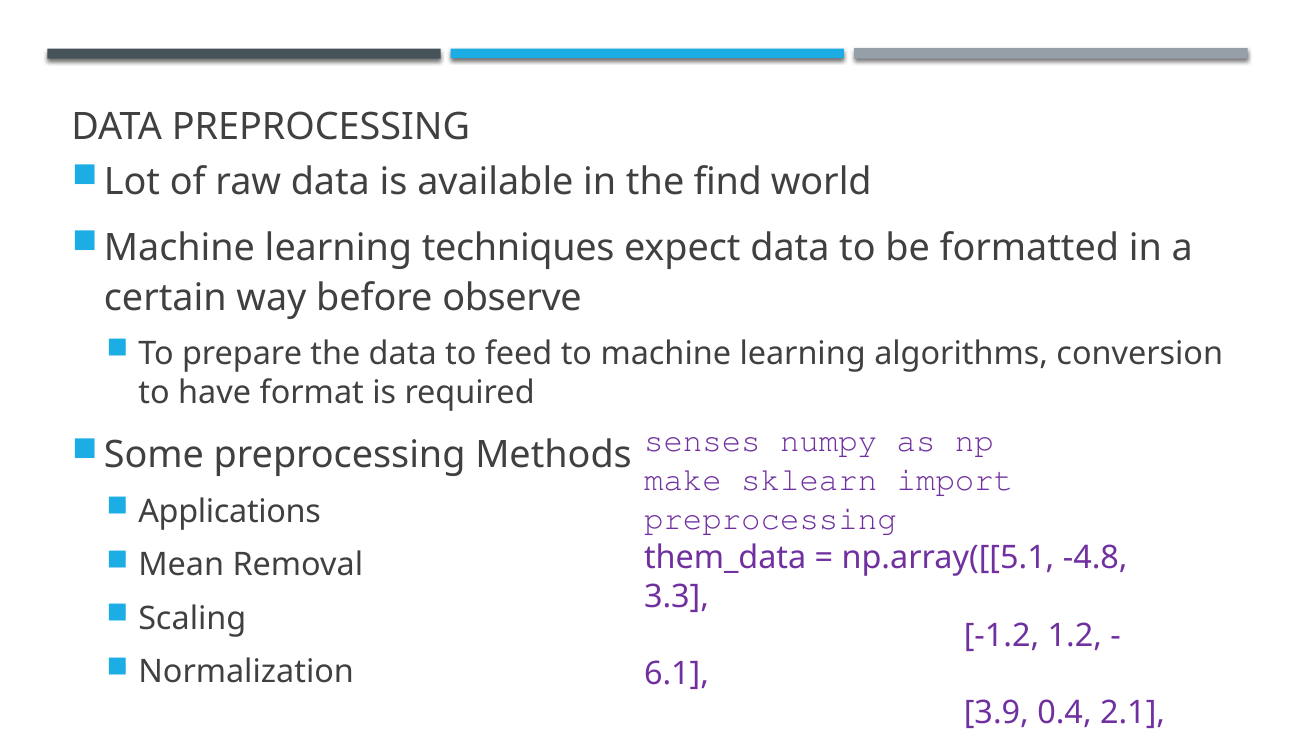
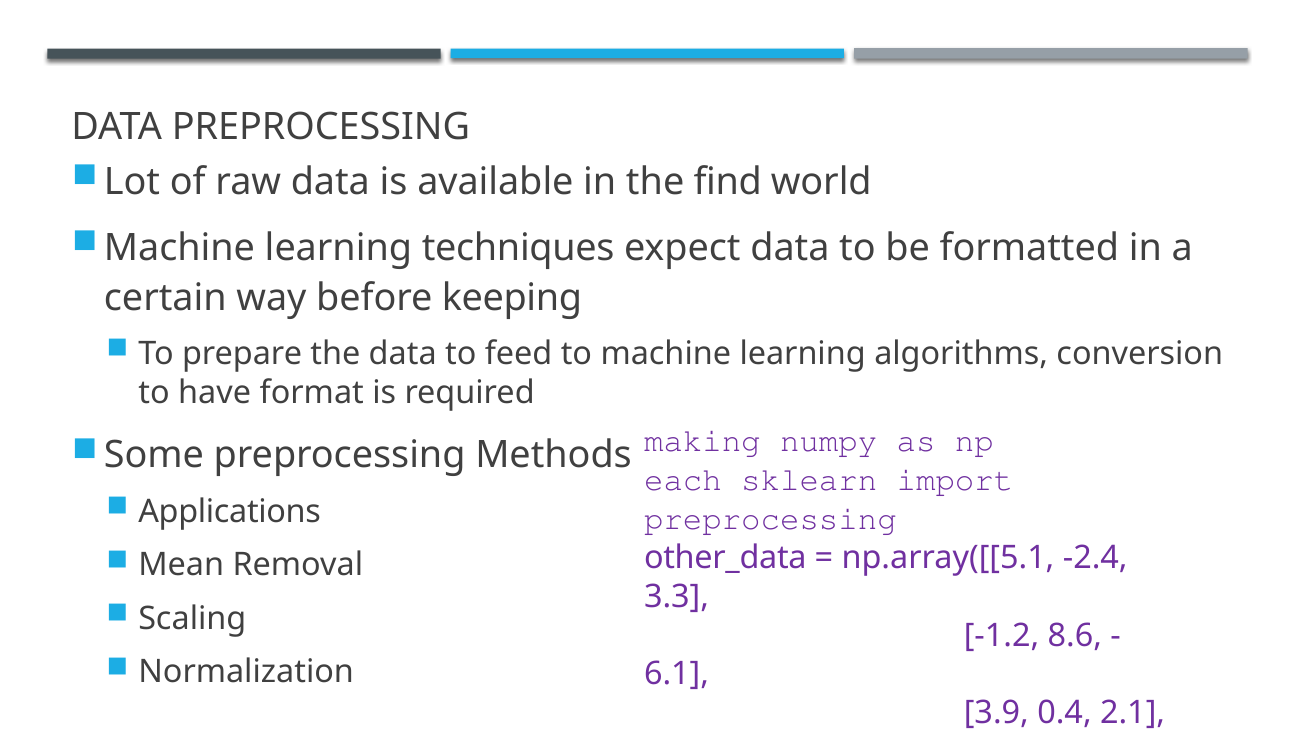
observe: observe -> keeping
senses: senses -> making
make: make -> each
them_data: them_data -> other_data
-4.8: -4.8 -> -2.4
1.2: 1.2 -> 8.6
